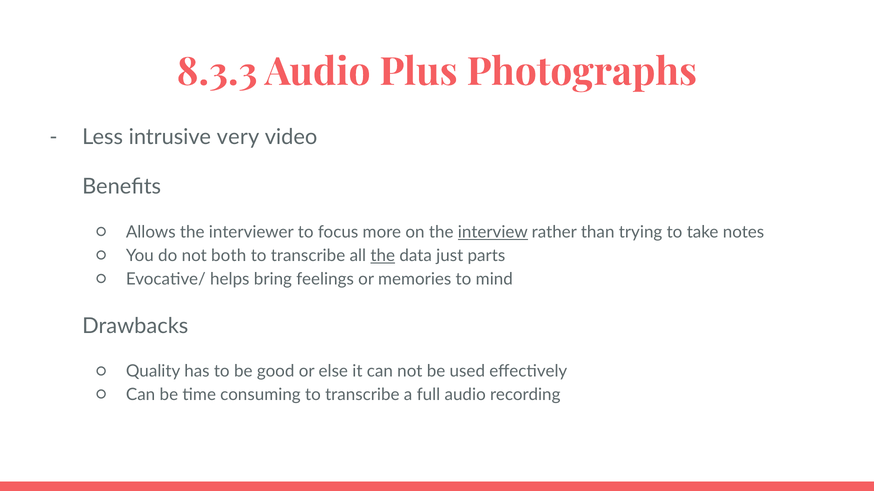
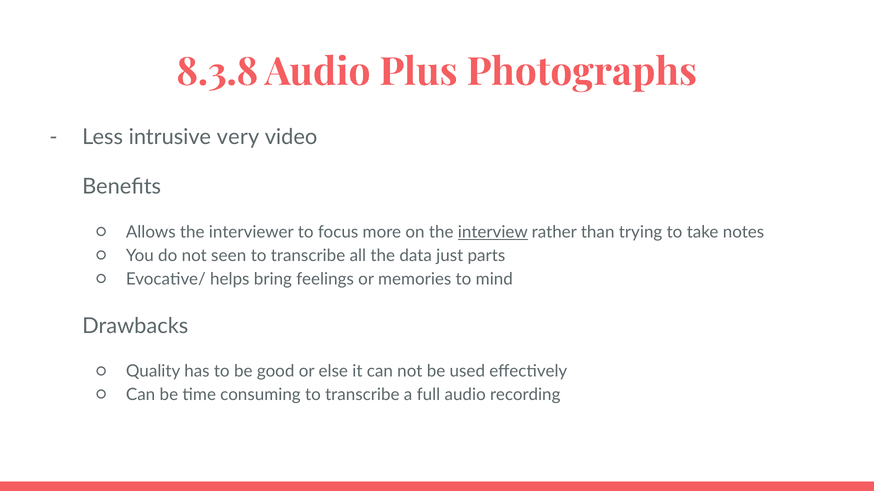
8.3.3: 8.3.3 -> 8.3.8
both: both -> seen
the at (383, 256) underline: present -> none
